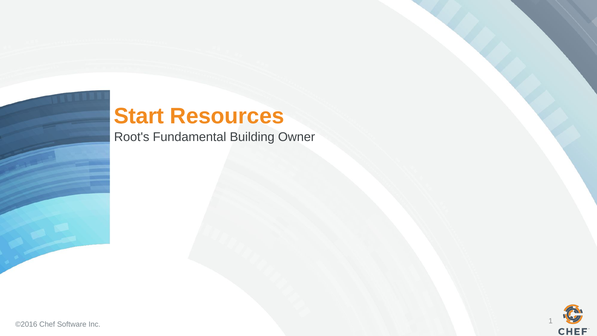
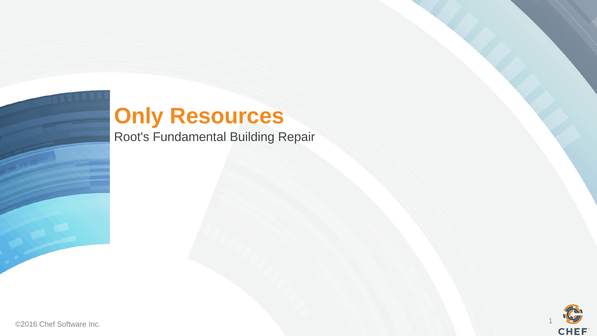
Start: Start -> Only
Owner: Owner -> Repair
